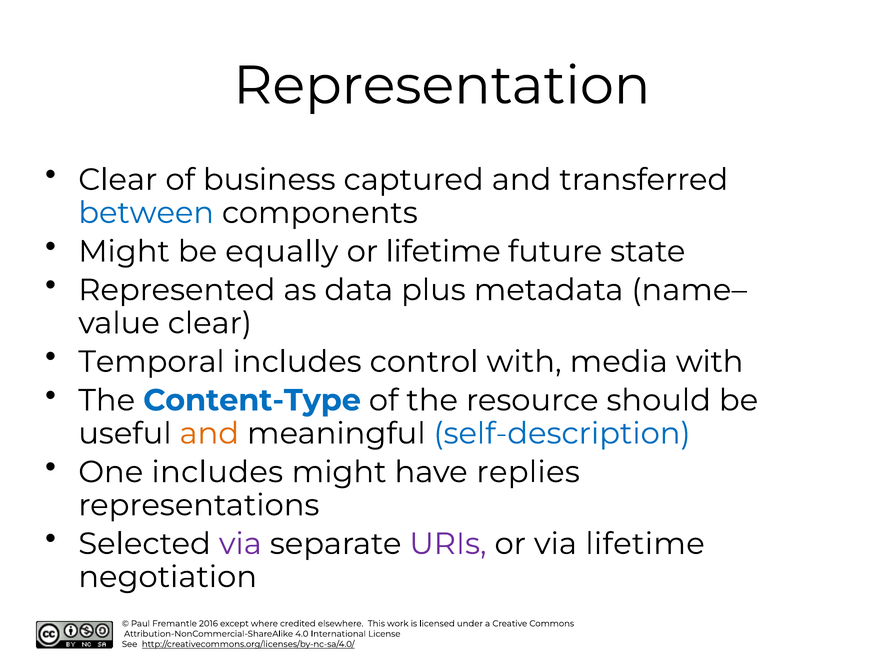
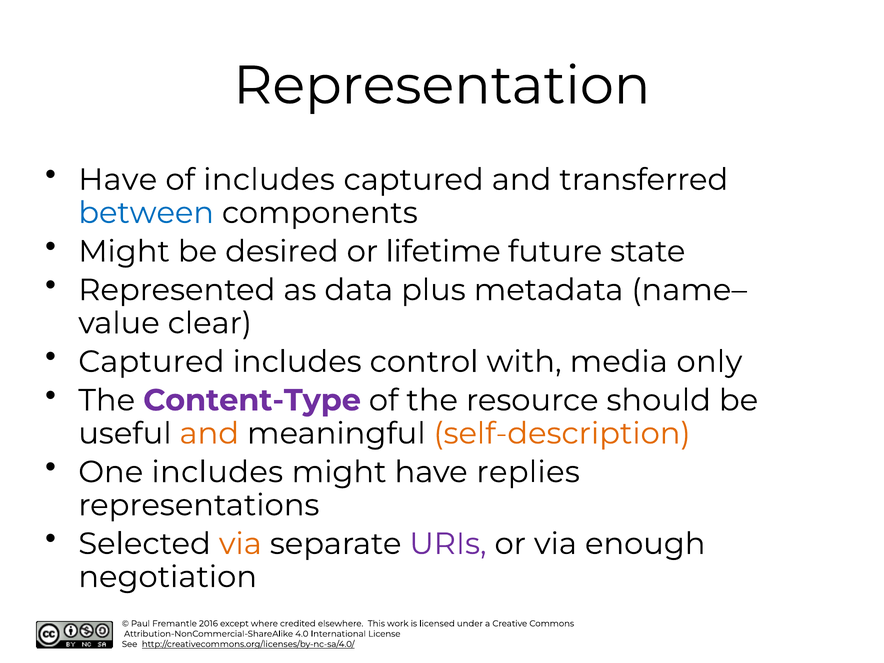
Clear at (118, 180): Clear -> Have
of business: business -> includes
equally: equally -> desired
Temporal at (152, 362): Temporal -> Captured
media with: with -> only
Content-Type colour: blue -> purple
self-description colour: blue -> orange
via at (240, 544) colour: purple -> orange
via lifetime: lifetime -> enough
